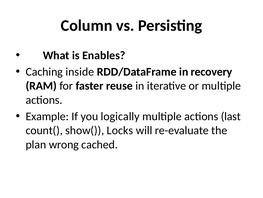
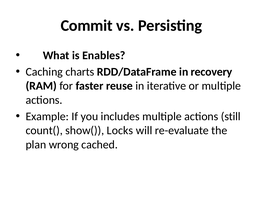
Column: Column -> Commit
inside: inside -> charts
logically: logically -> includes
last: last -> still
